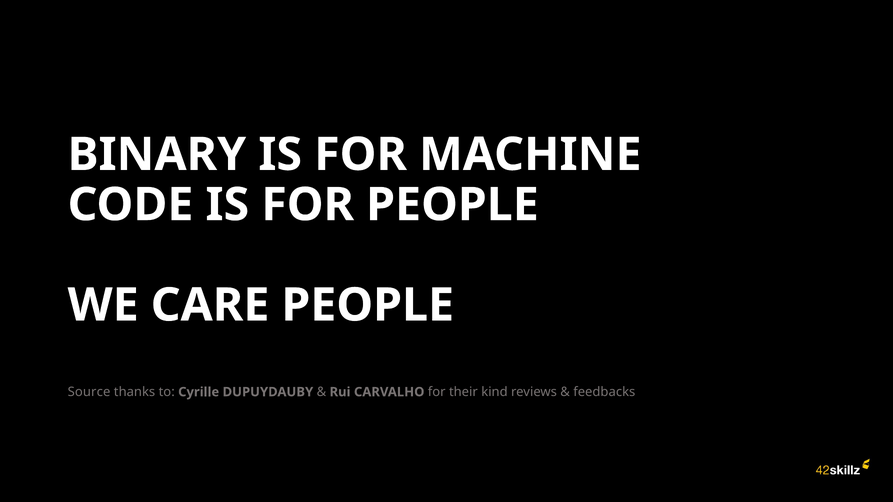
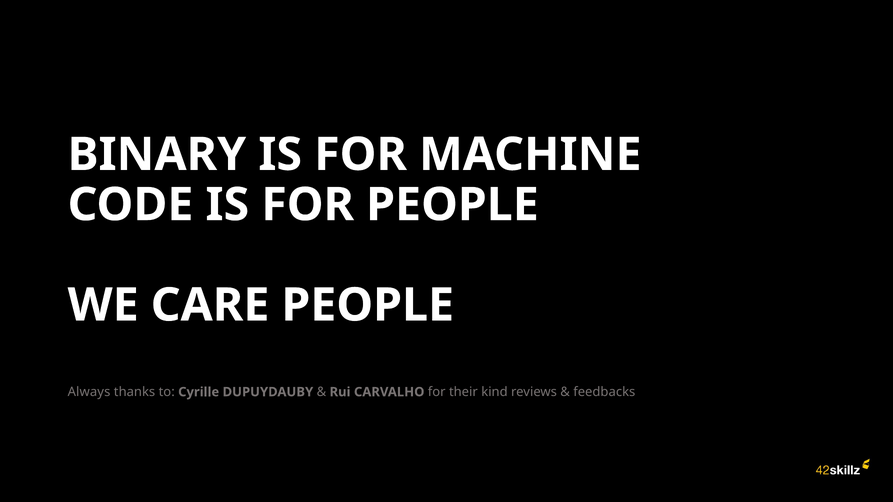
Source: Source -> Always
